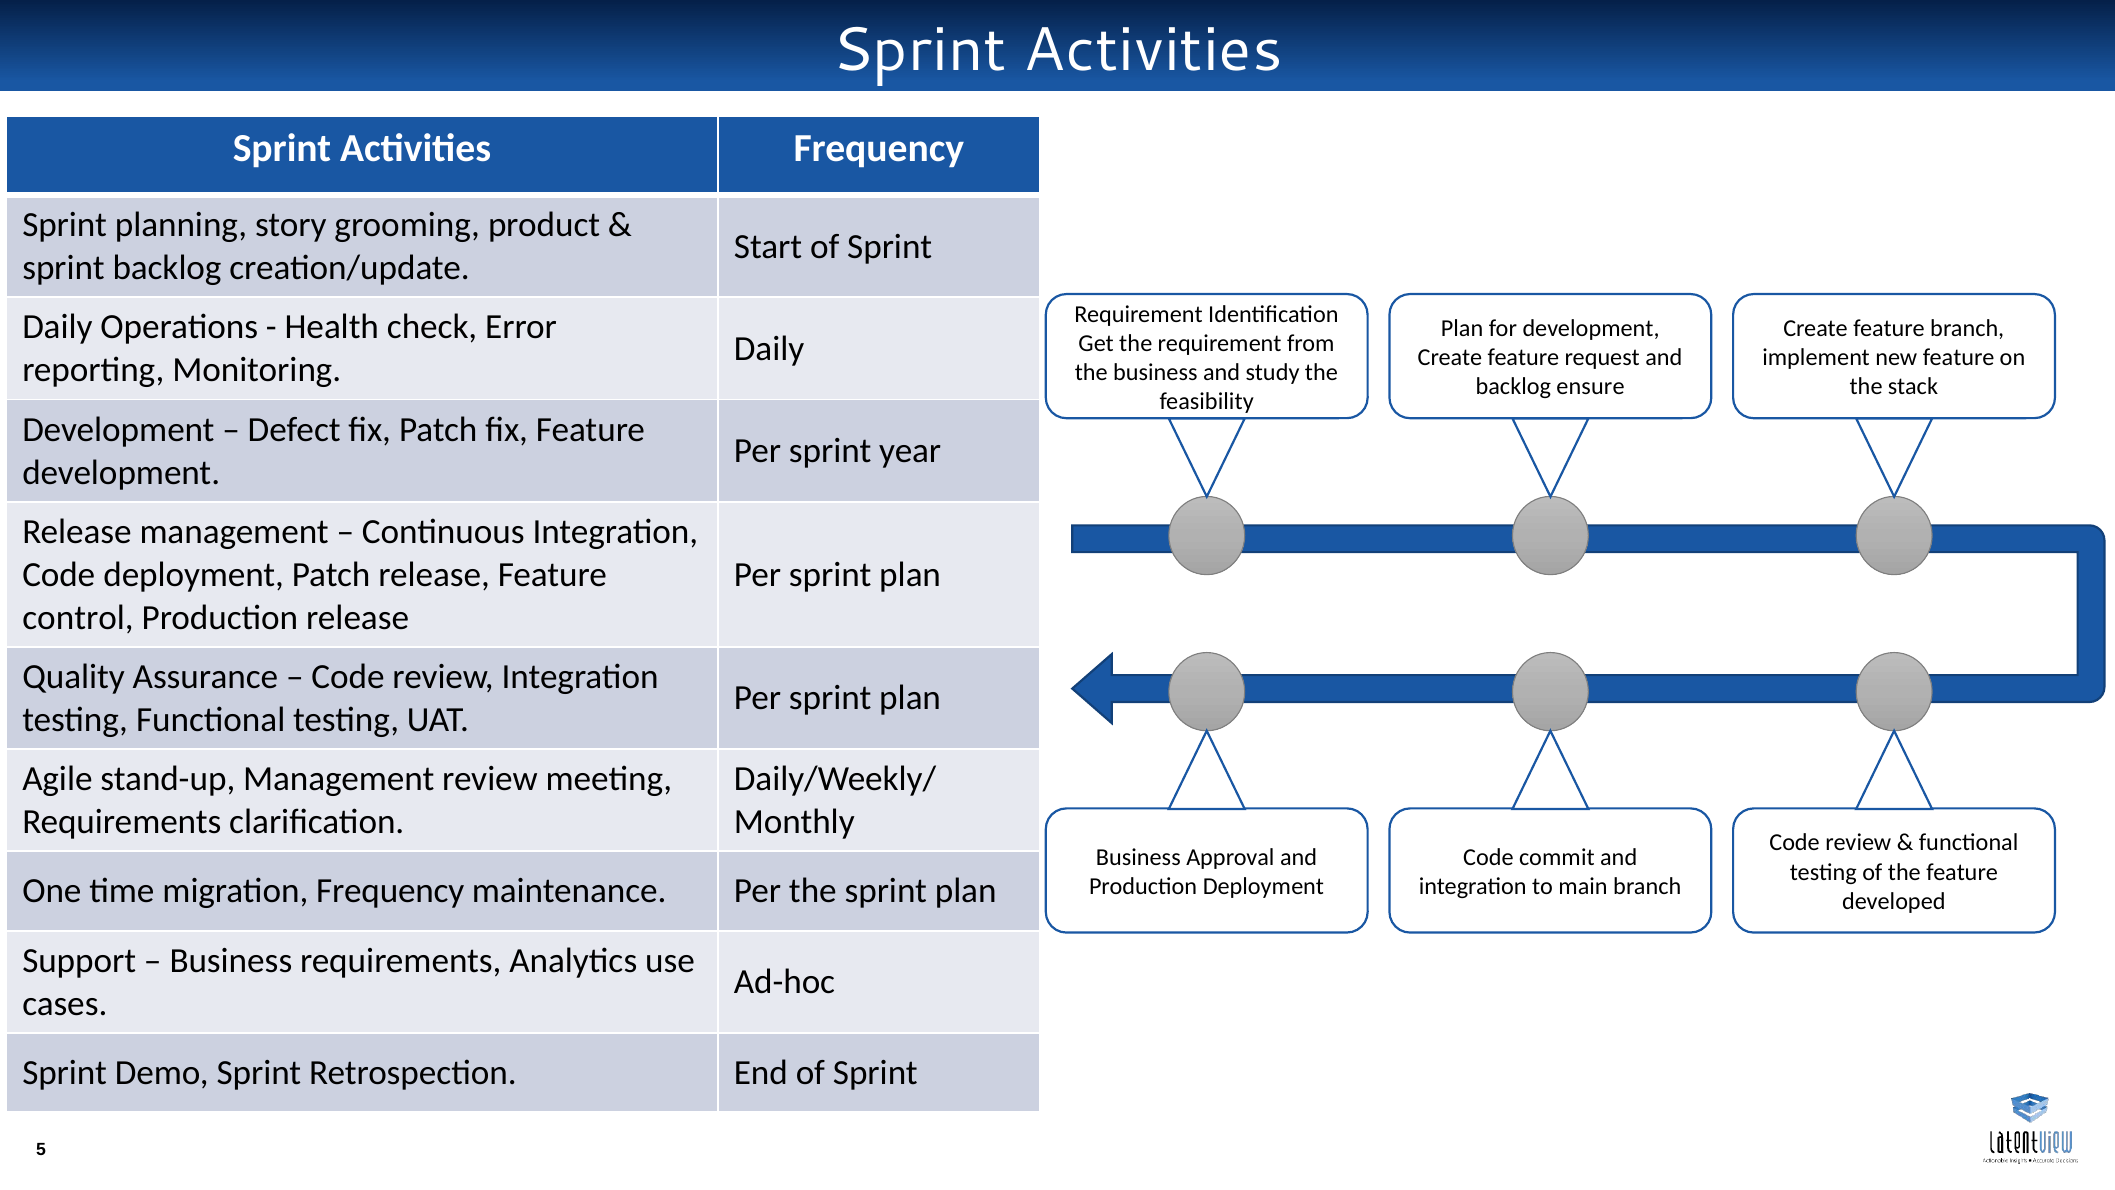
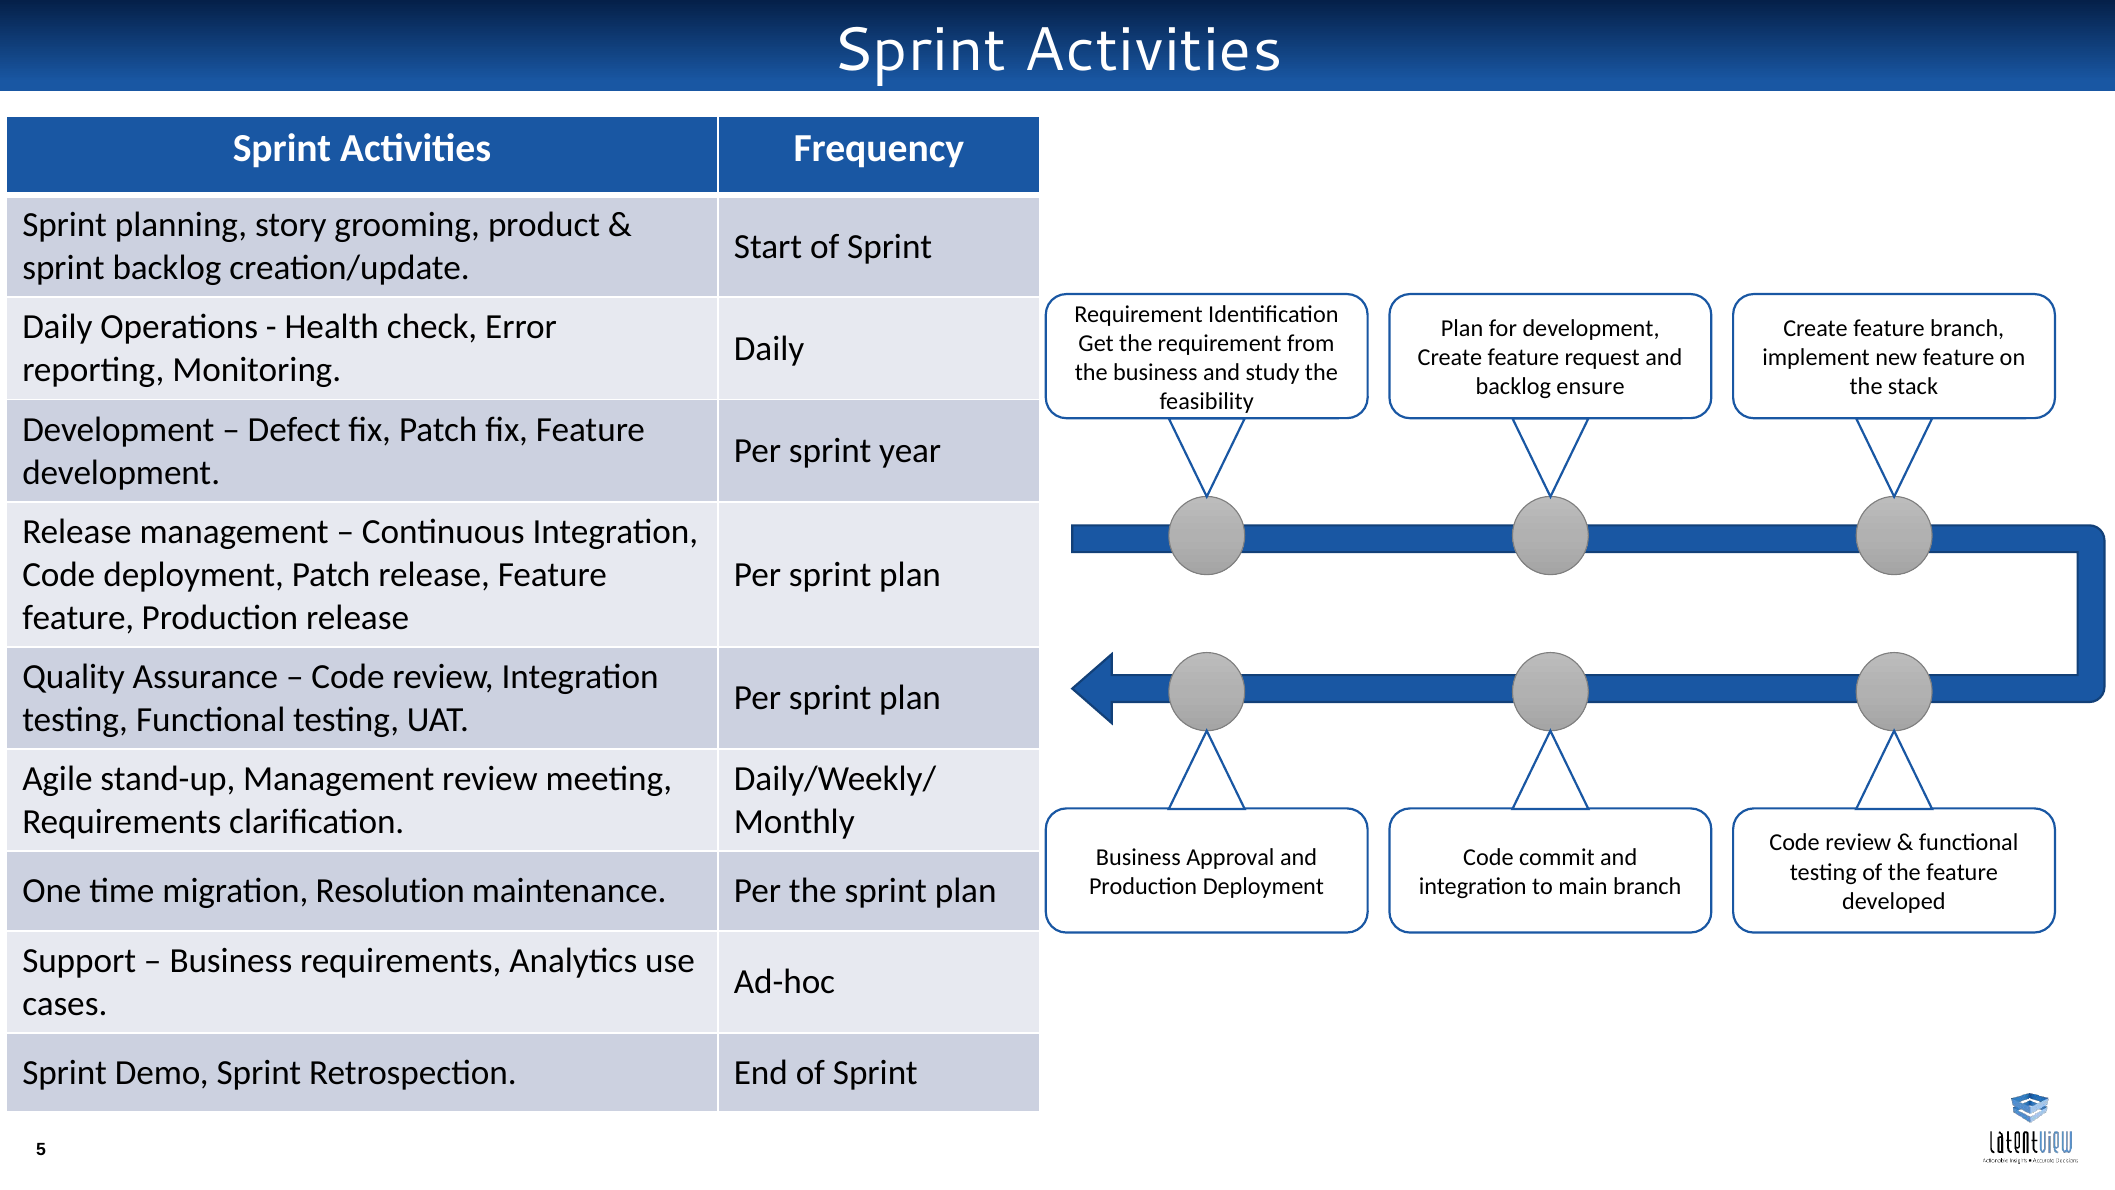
control at (78, 618): control -> feature
migration Frequency: Frequency -> Resolution
